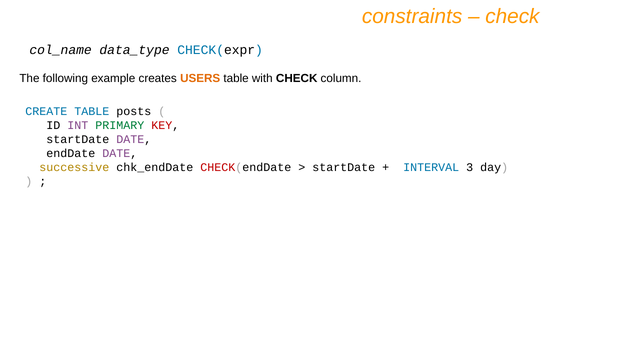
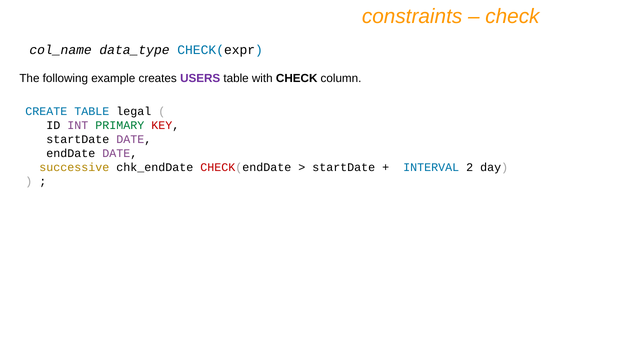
USERS colour: orange -> purple
posts: posts -> legal
3: 3 -> 2
